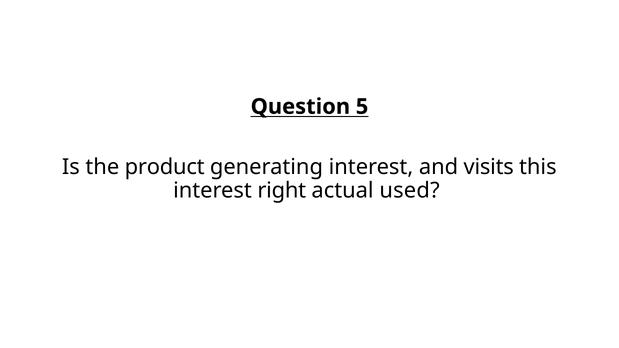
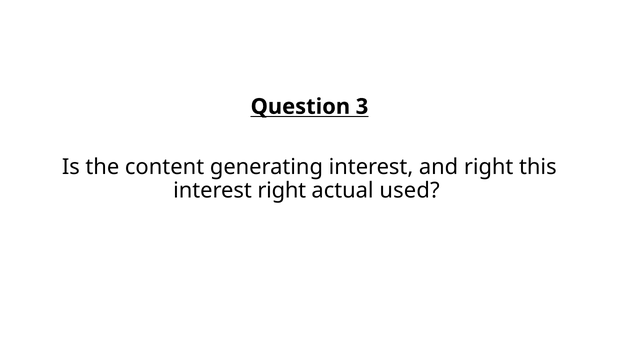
5: 5 -> 3
product: product -> content
and visits: visits -> right
